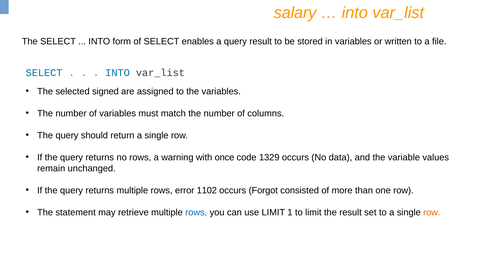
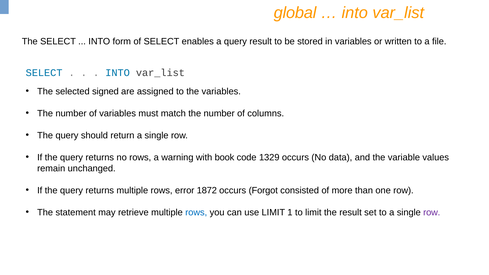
salary: salary -> global
once: once -> book
1102: 1102 -> 1872
row at (432, 212) colour: orange -> purple
